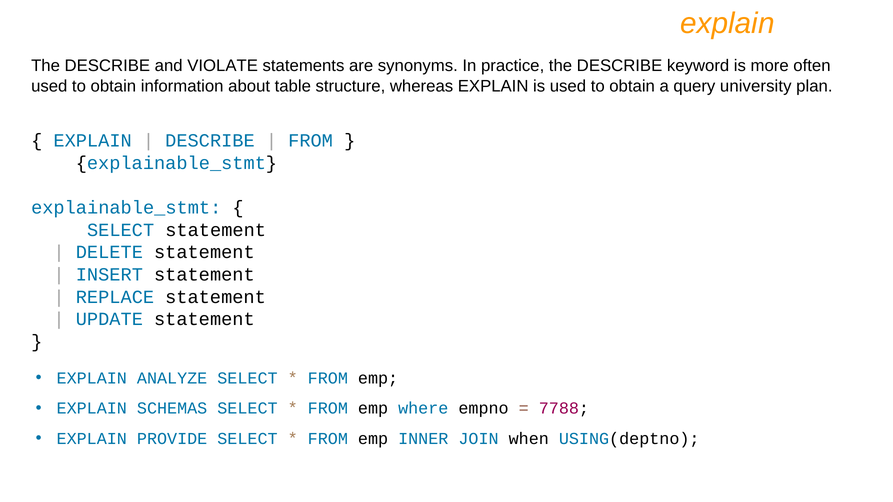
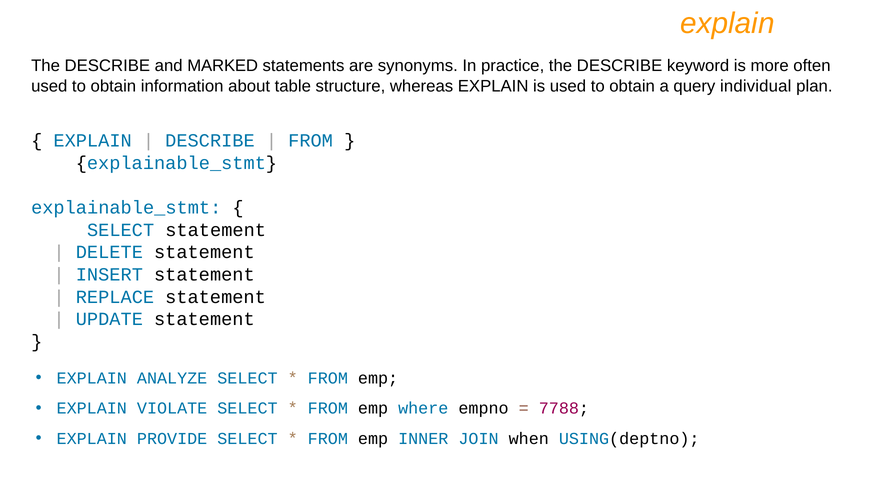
VIOLATE: VIOLATE -> MARKED
university: university -> individual
SCHEMAS: SCHEMAS -> VIOLATE
